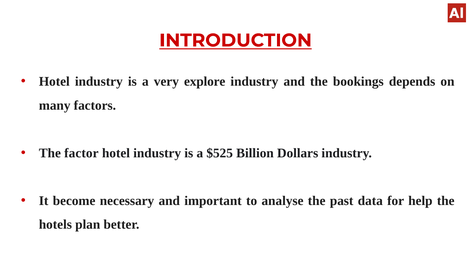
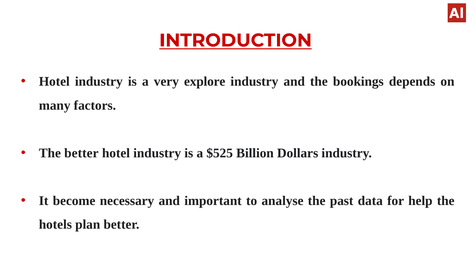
The factor: factor -> better
